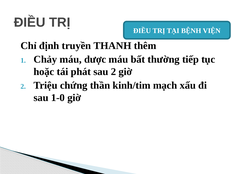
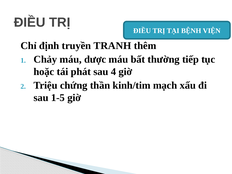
THANH: THANH -> TRANH
sau 2: 2 -> 4
1-0: 1-0 -> 1-5
